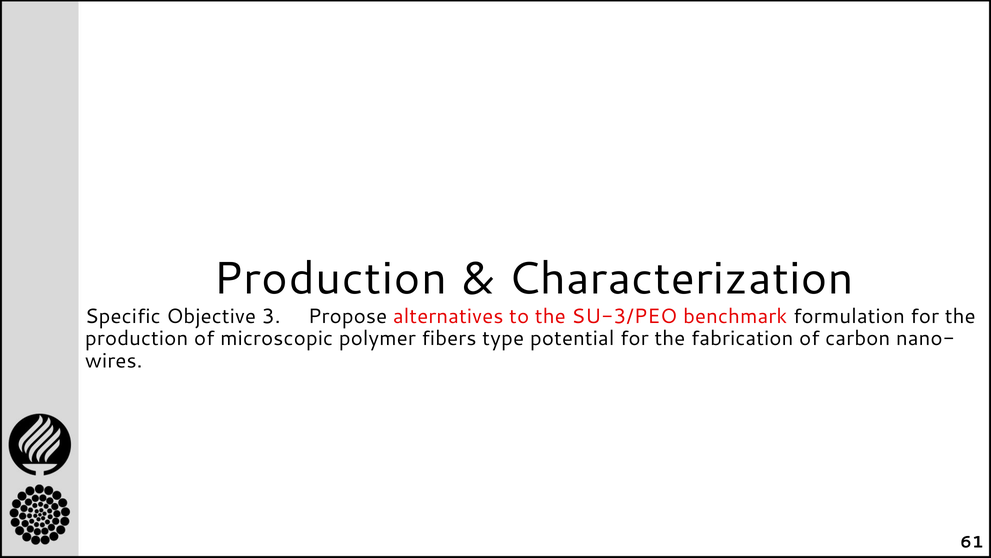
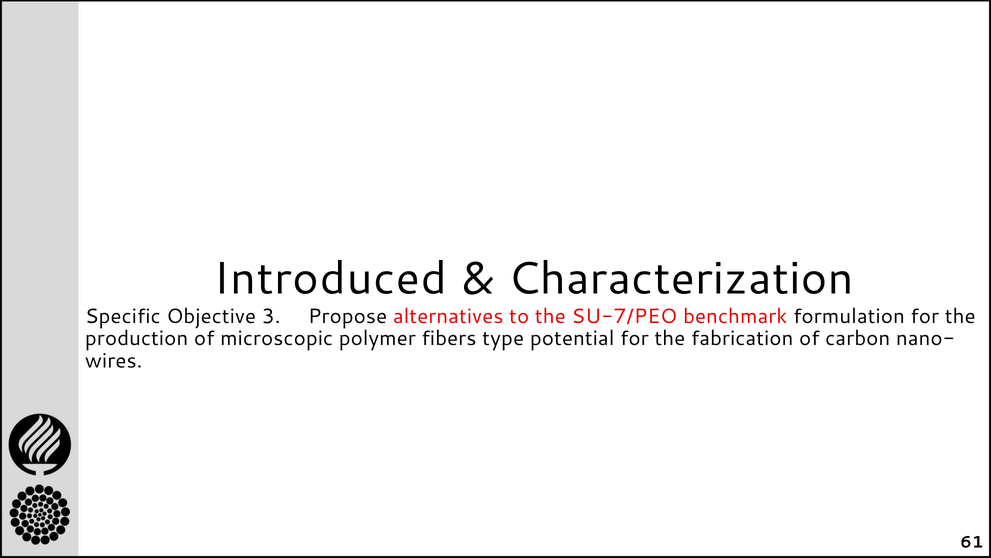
Production at (330, 278): Production -> Introduced
SU-3/PEO: SU-3/PEO -> SU-7/PEO
